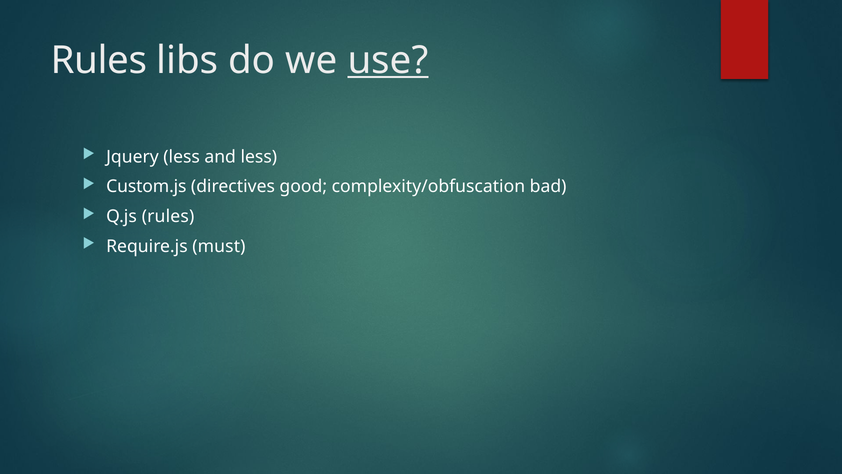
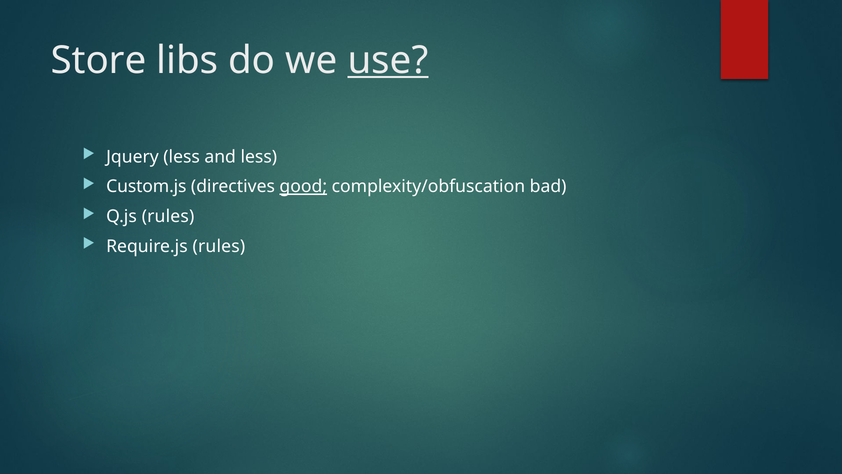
Rules at (99, 60): Rules -> Store
good underline: none -> present
Require.js must: must -> rules
